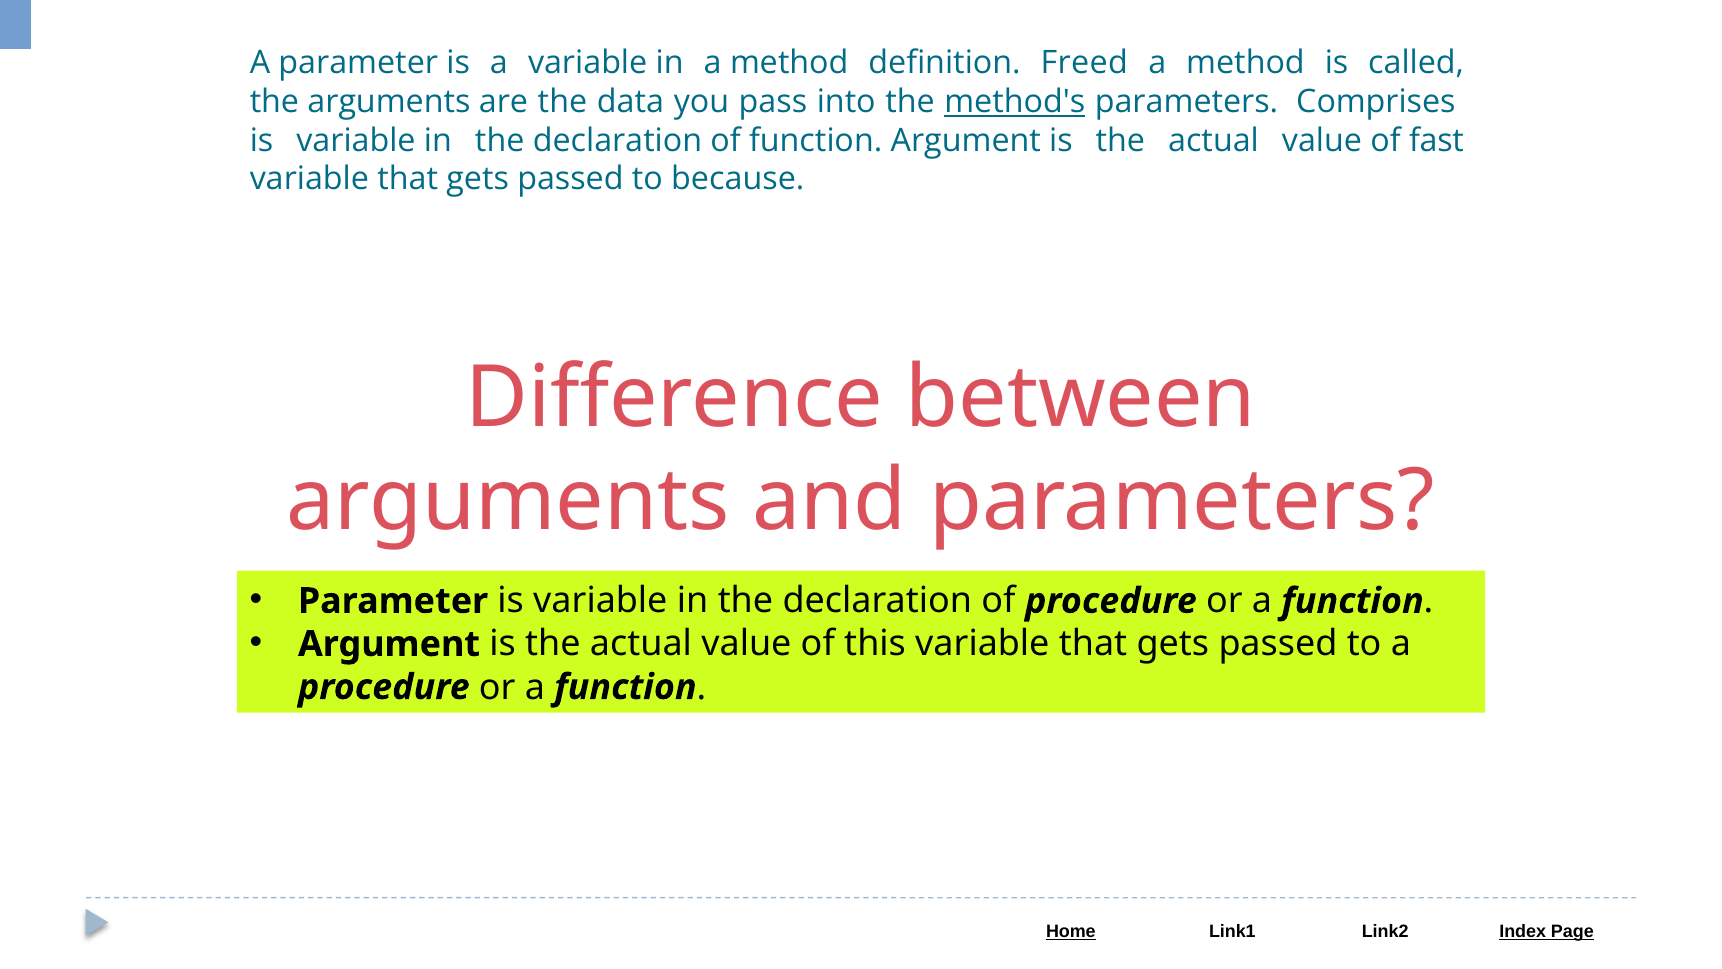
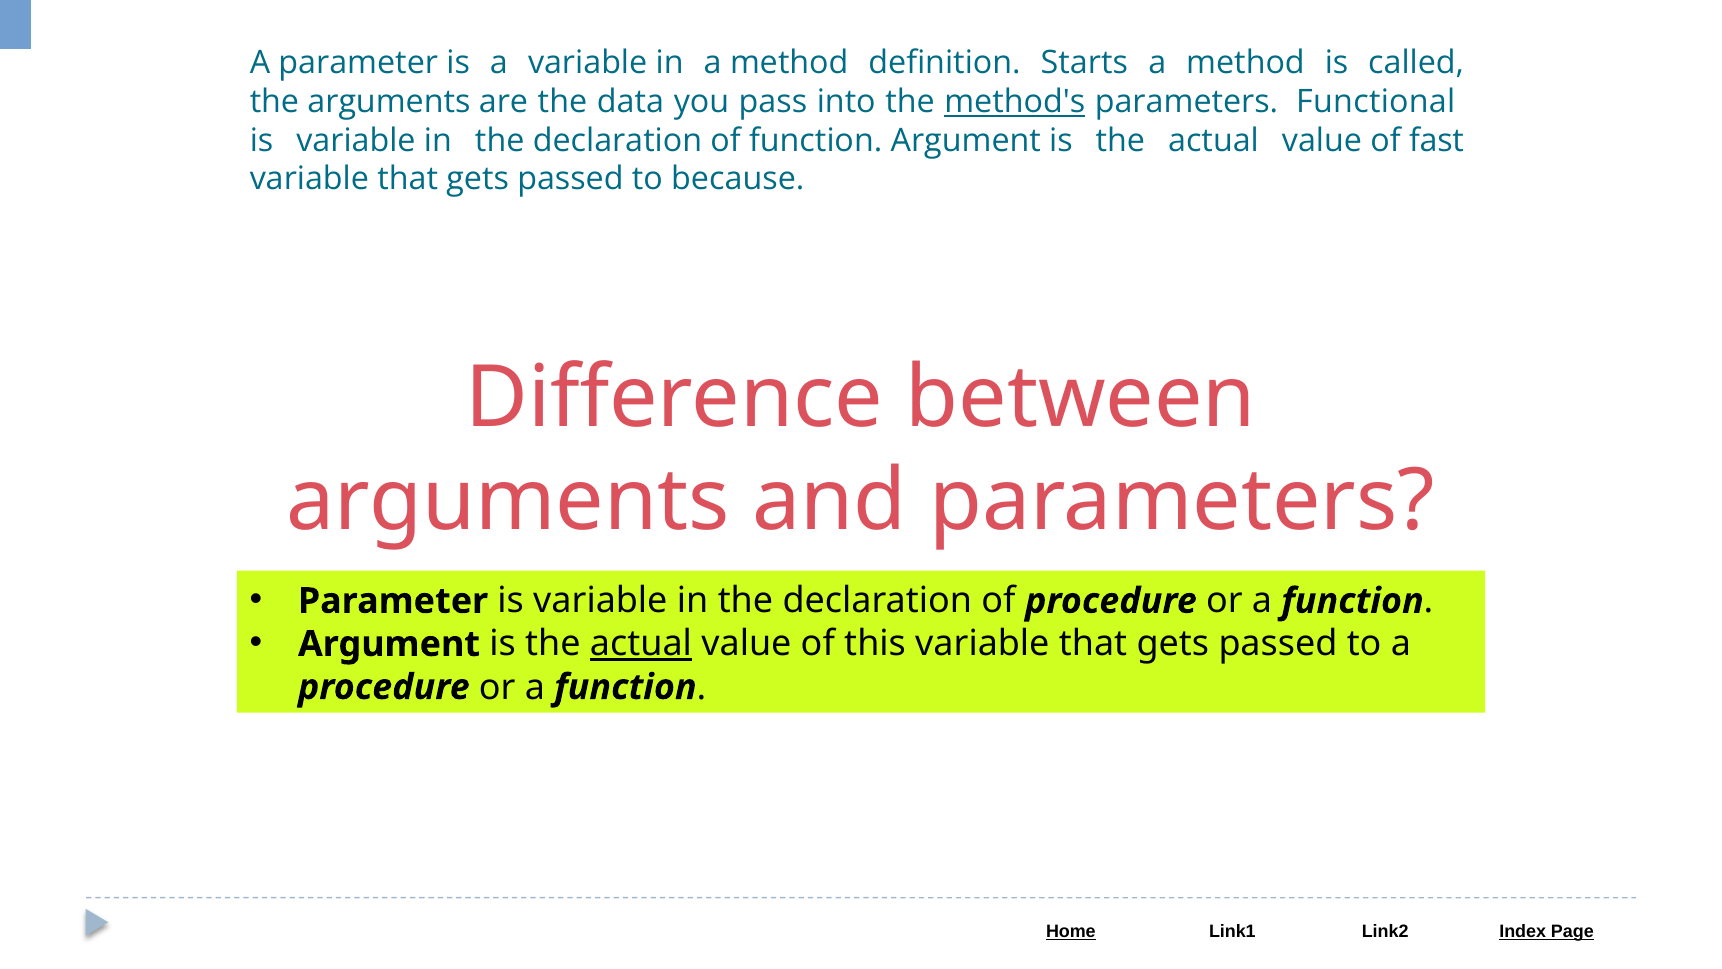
Freed: Freed -> Starts
Comprises: Comprises -> Functional
actual at (641, 644) underline: none -> present
